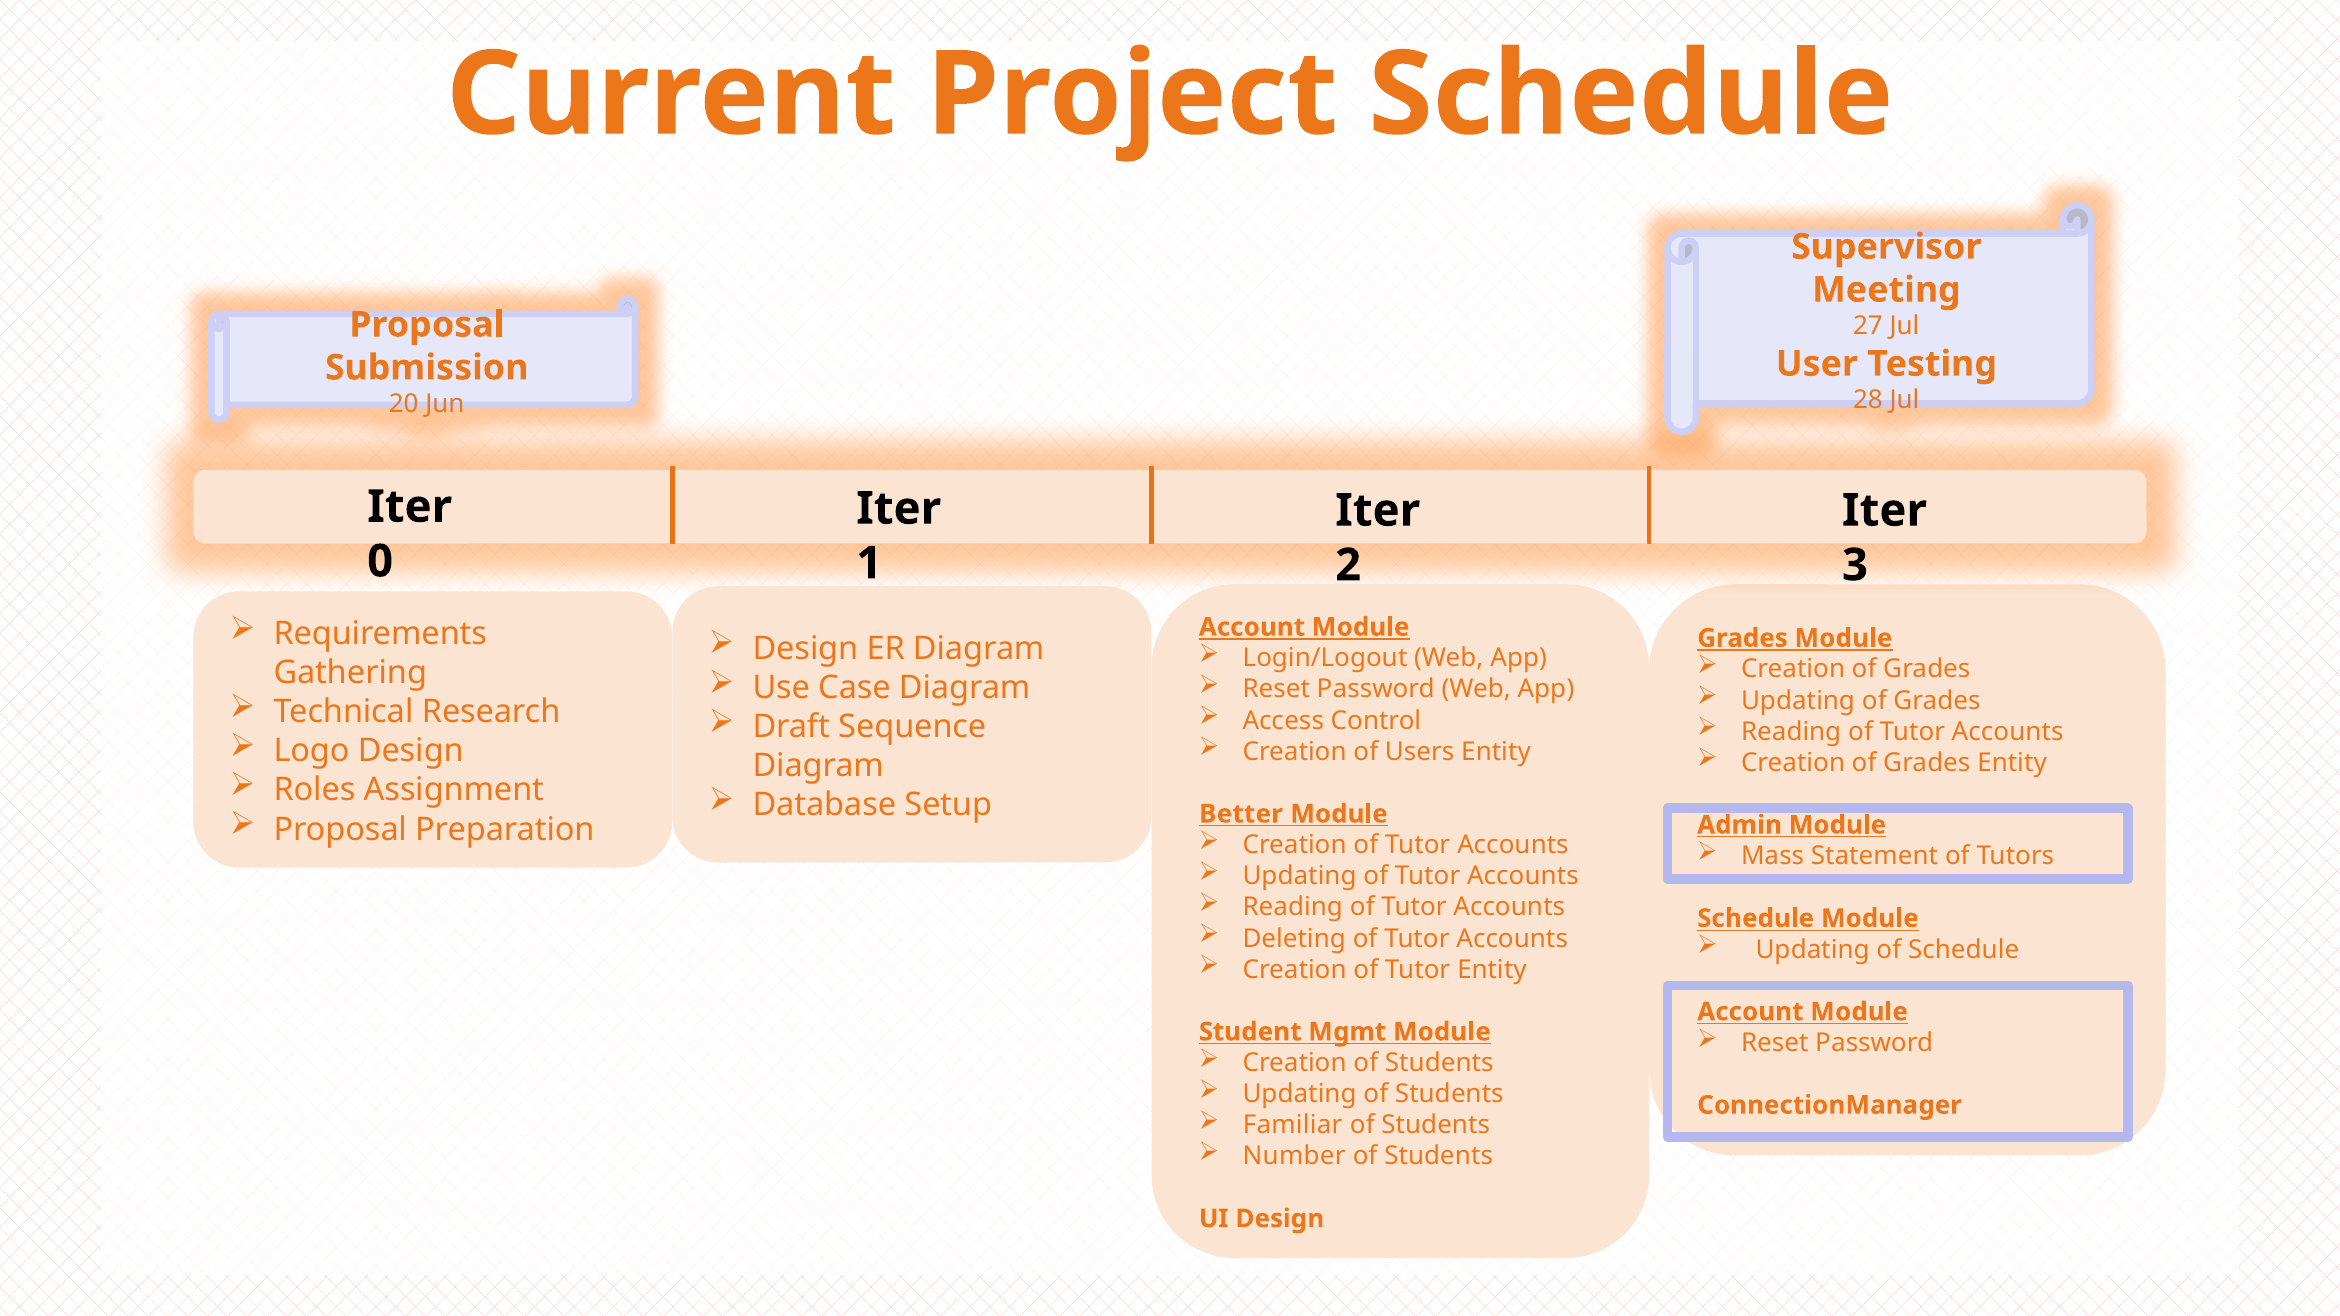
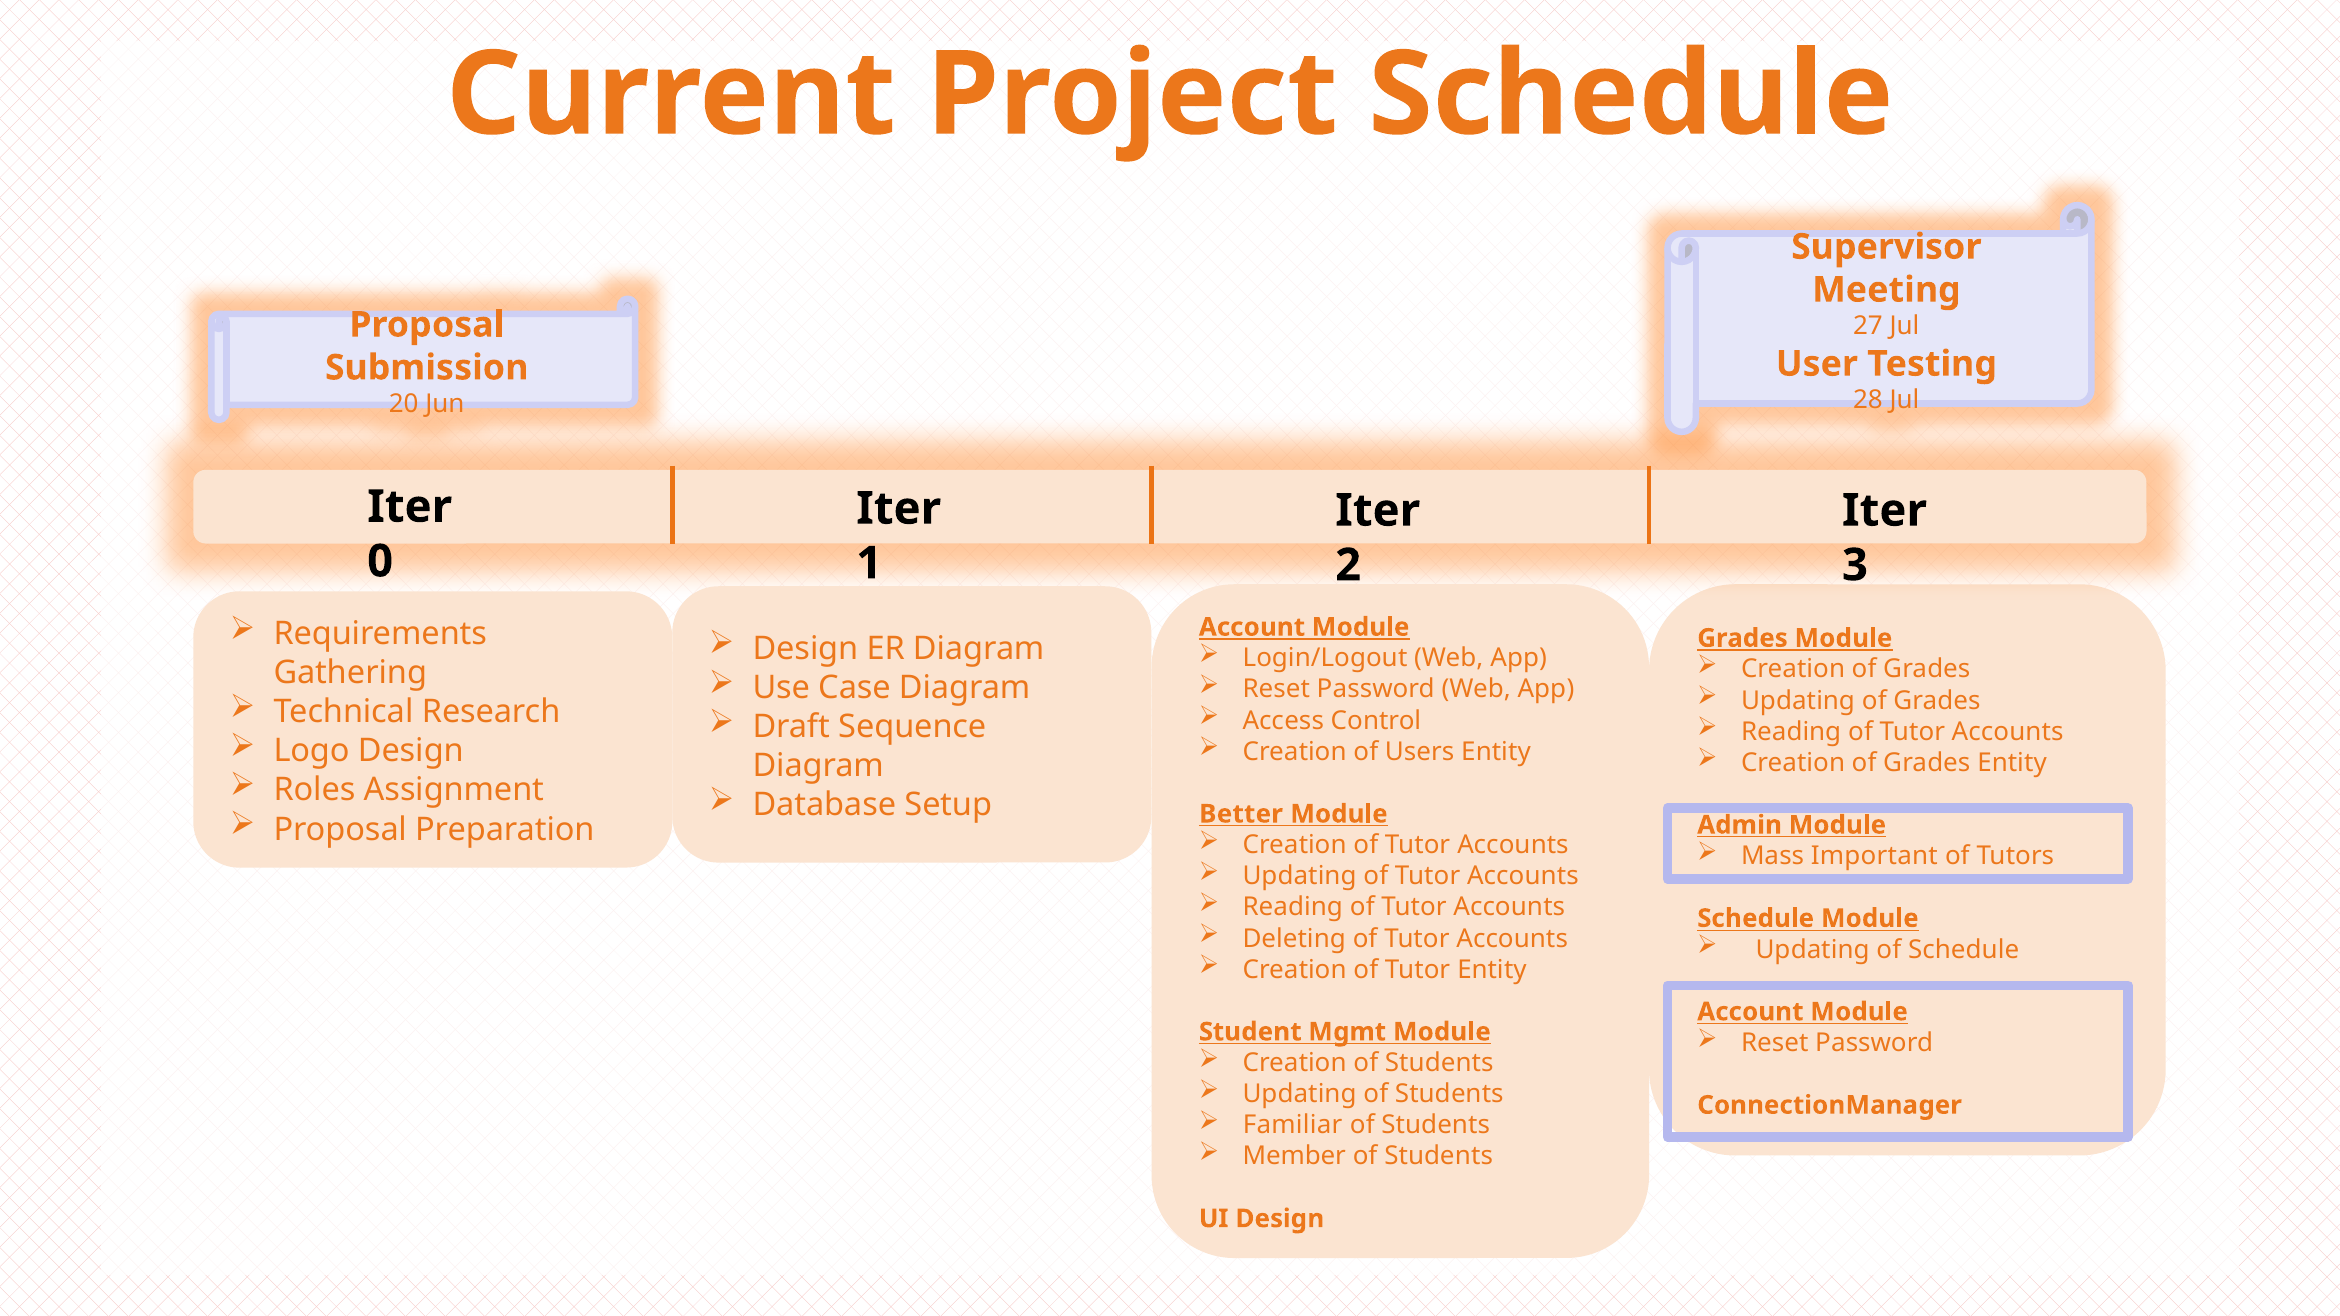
Statement: Statement -> Important
Number: Number -> Member
